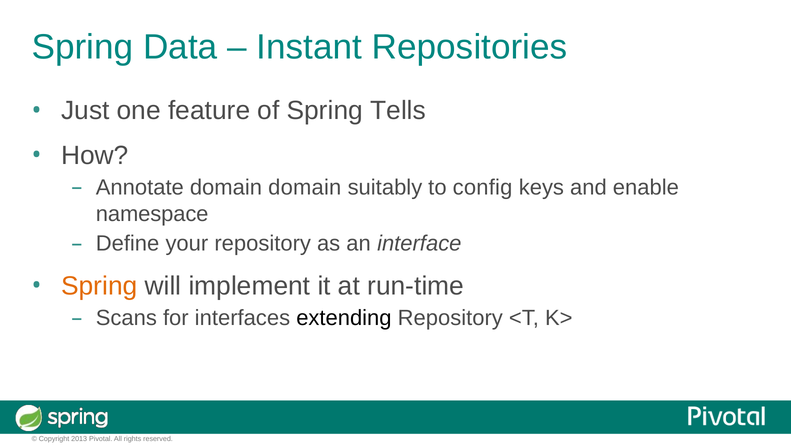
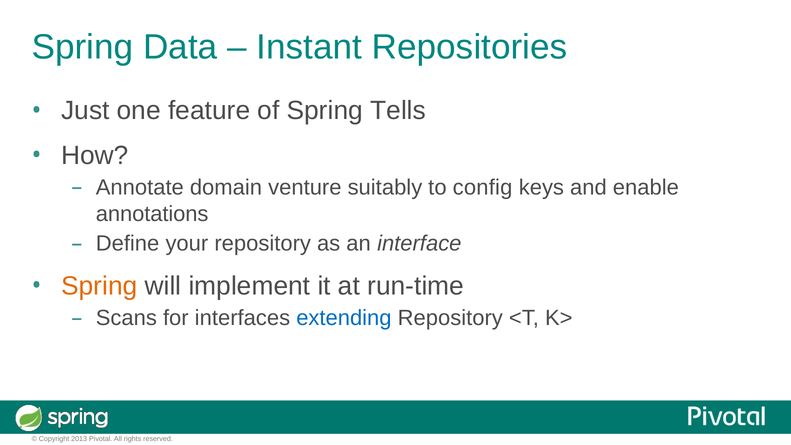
domain domain: domain -> venture
namespace: namespace -> annotations
extending colour: black -> blue
